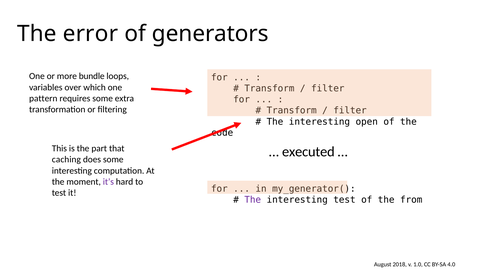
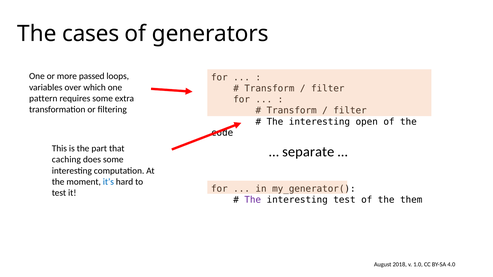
error: error -> cases
bundle: bundle -> passed
executed: executed -> separate
it’s colour: purple -> blue
from: from -> them
